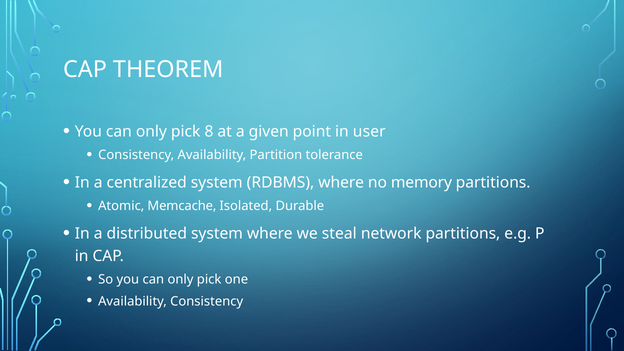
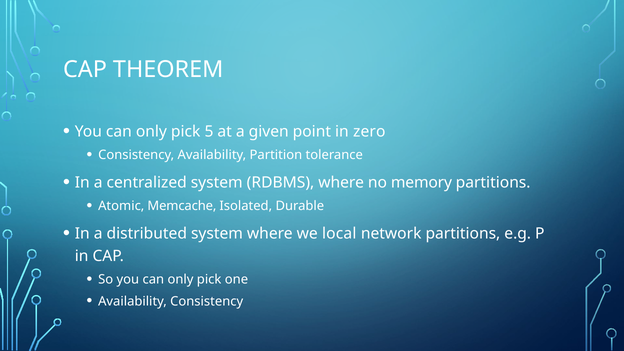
8: 8 -> 5
user: user -> zero
steal: steal -> local
